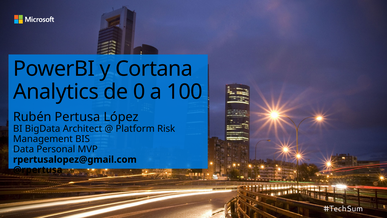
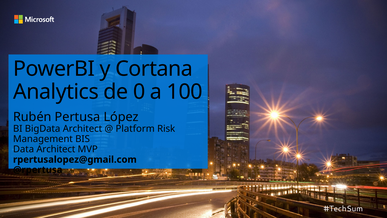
Data Personal: Personal -> Architect
